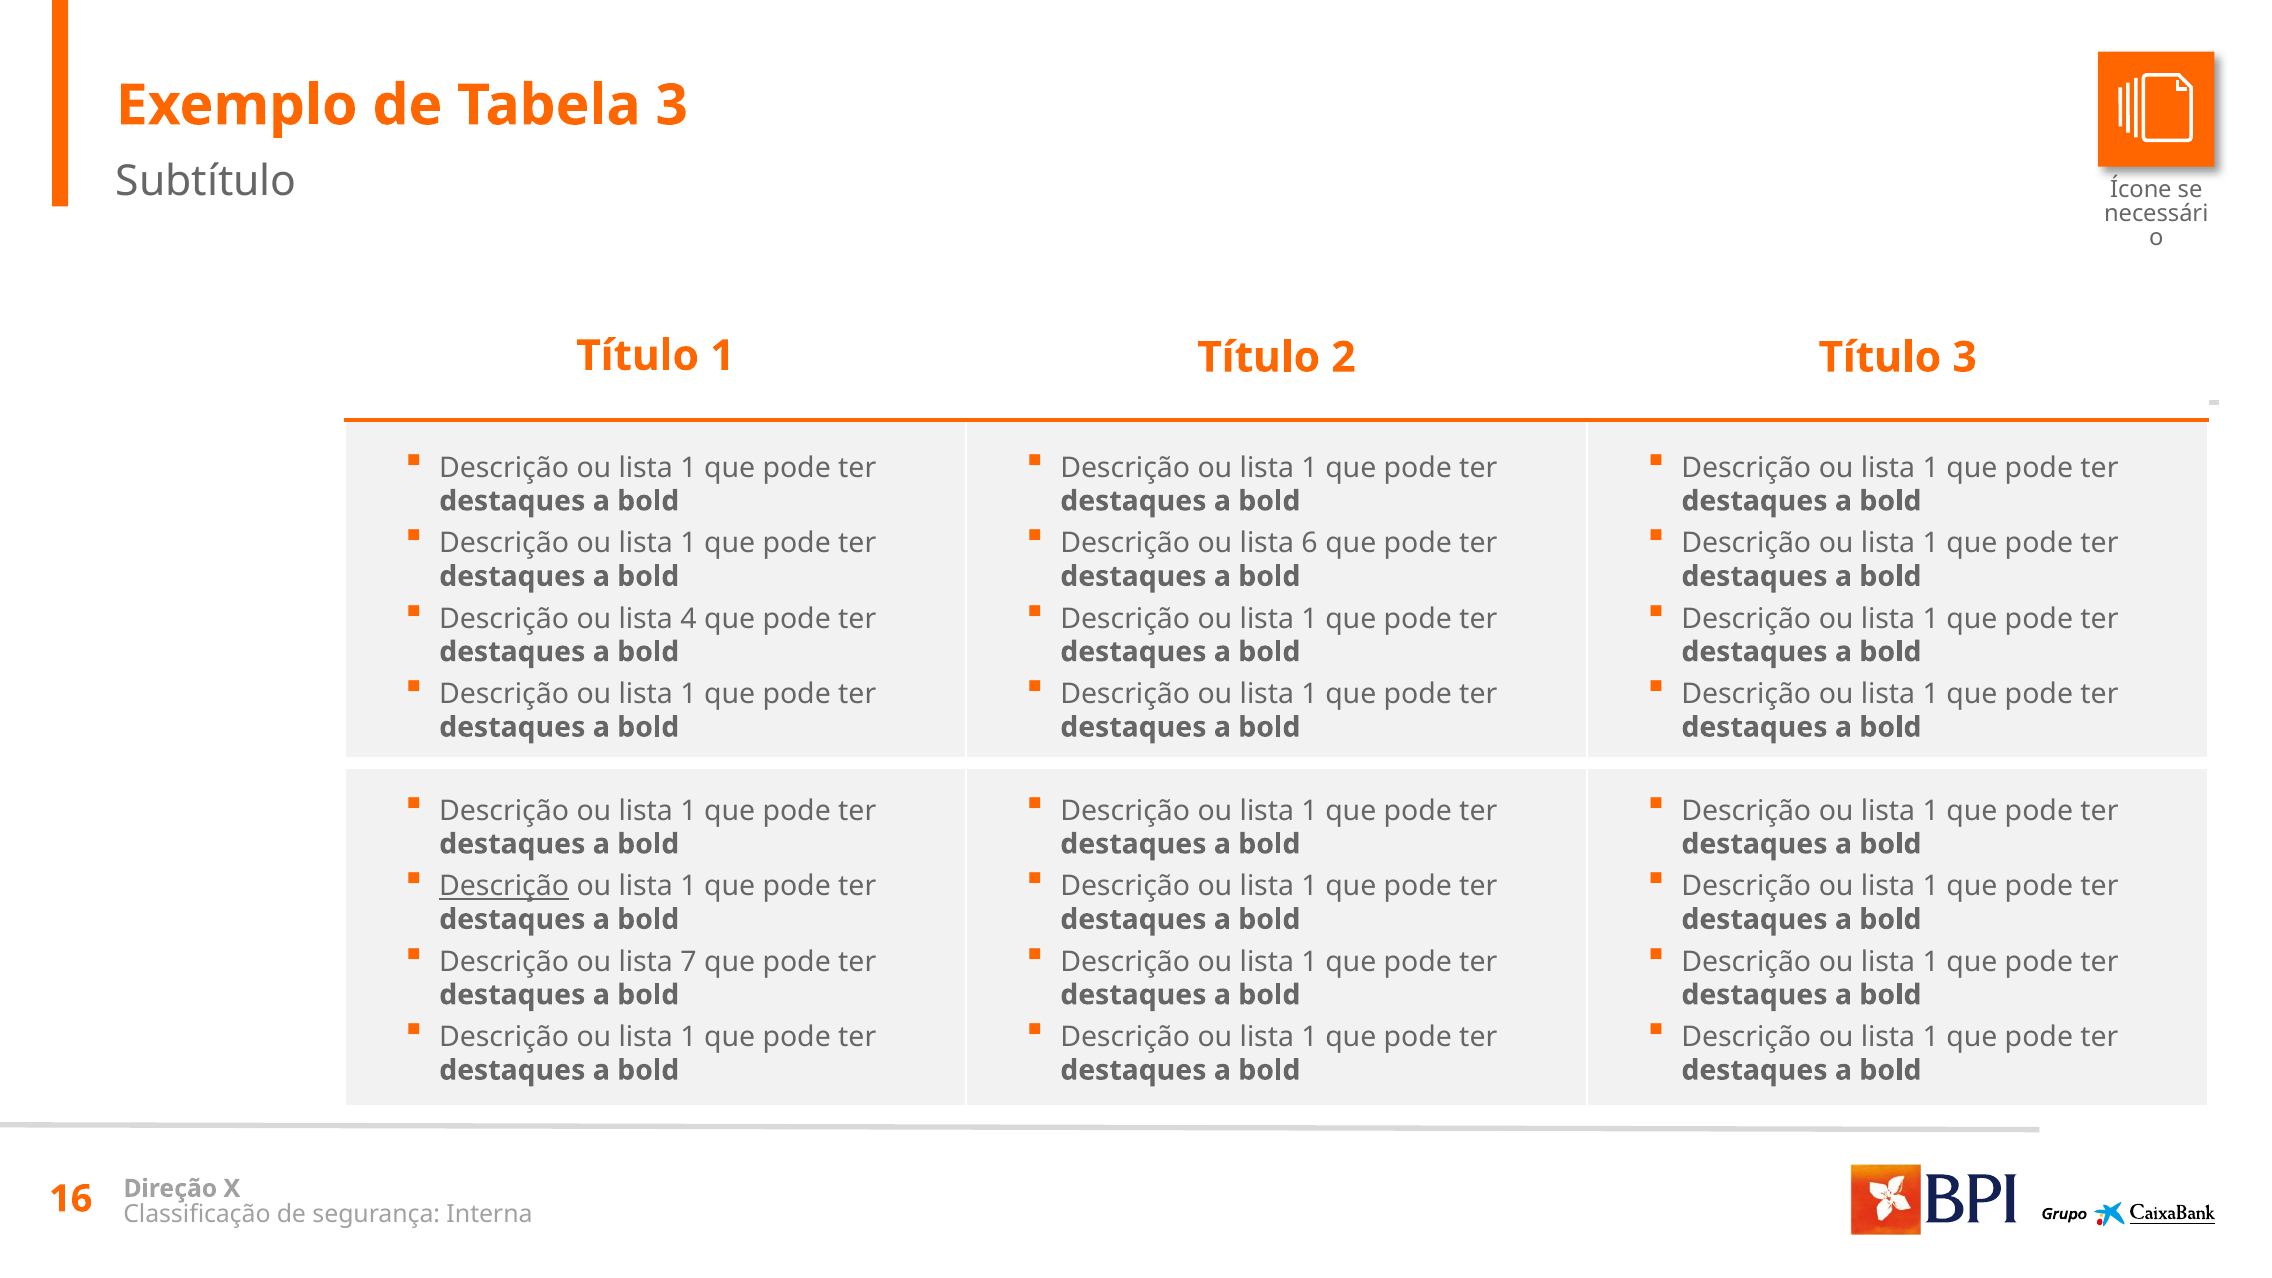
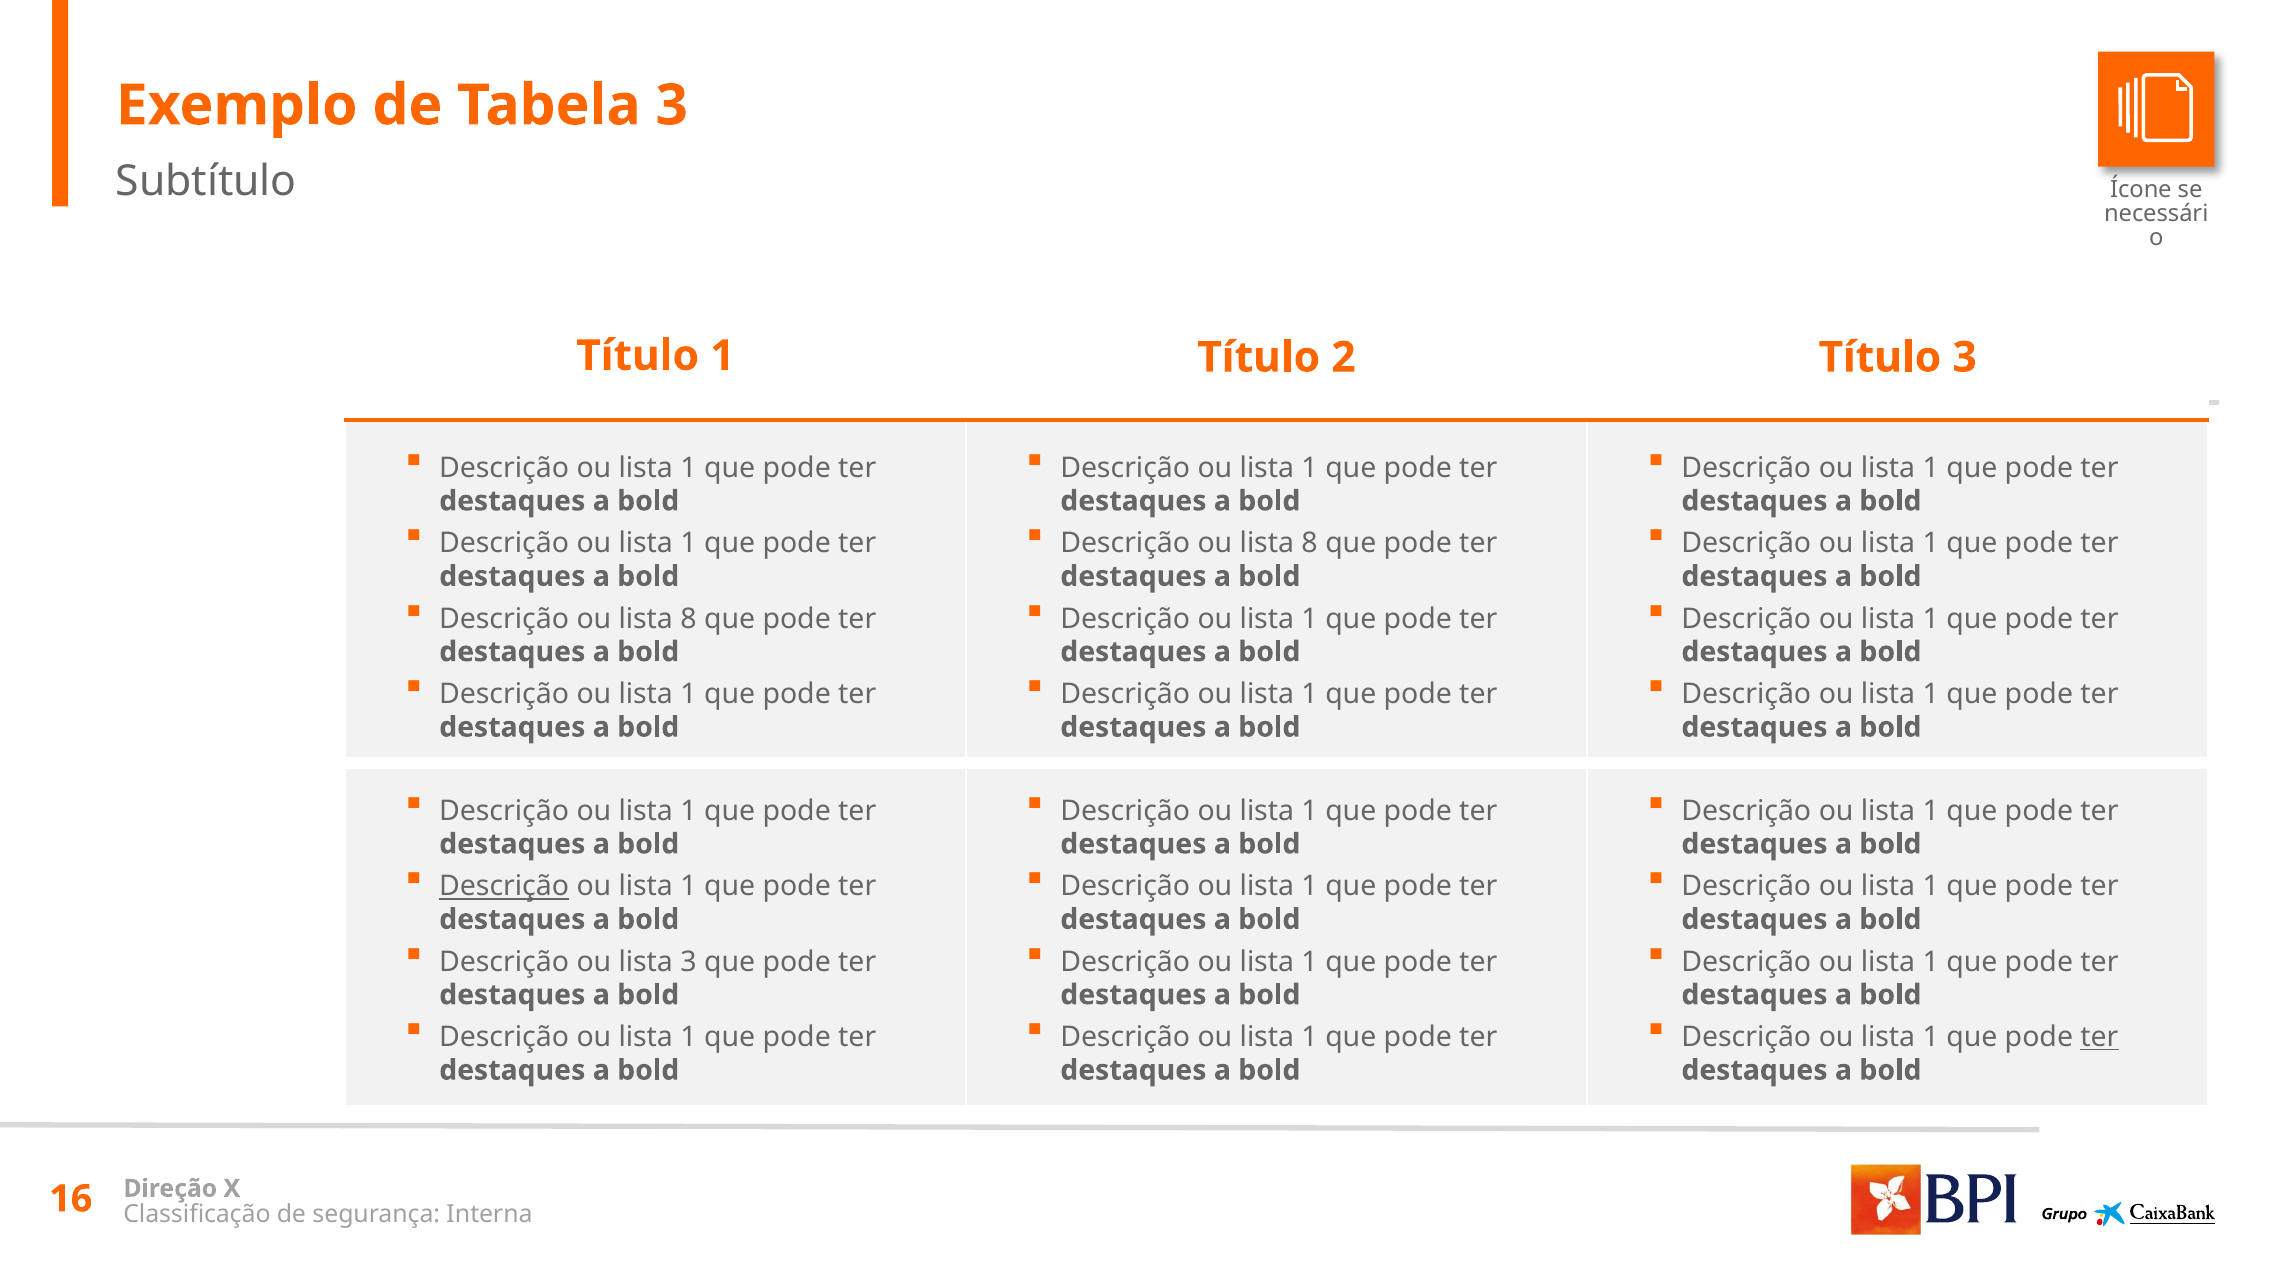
6 at (1310, 544): 6 -> 8
4 at (688, 619): 4 -> 8
lista 7: 7 -> 3
ter at (2099, 1037) underline: none -> present
